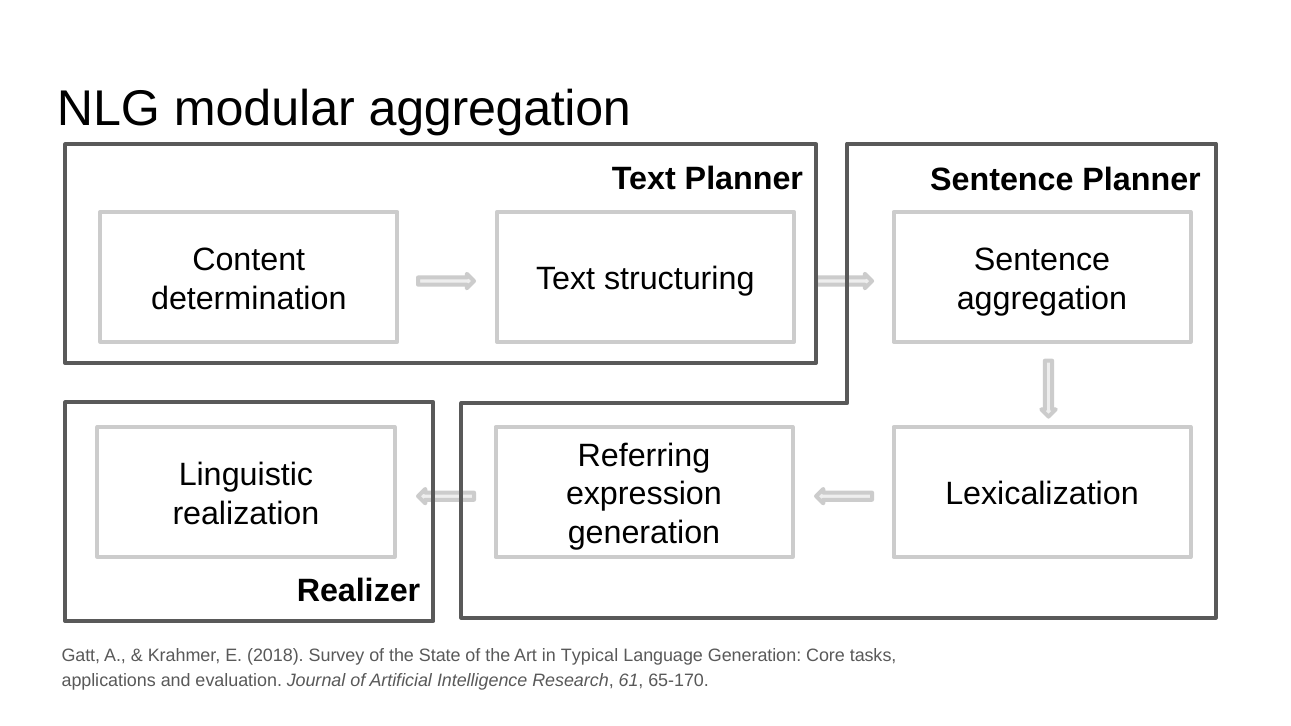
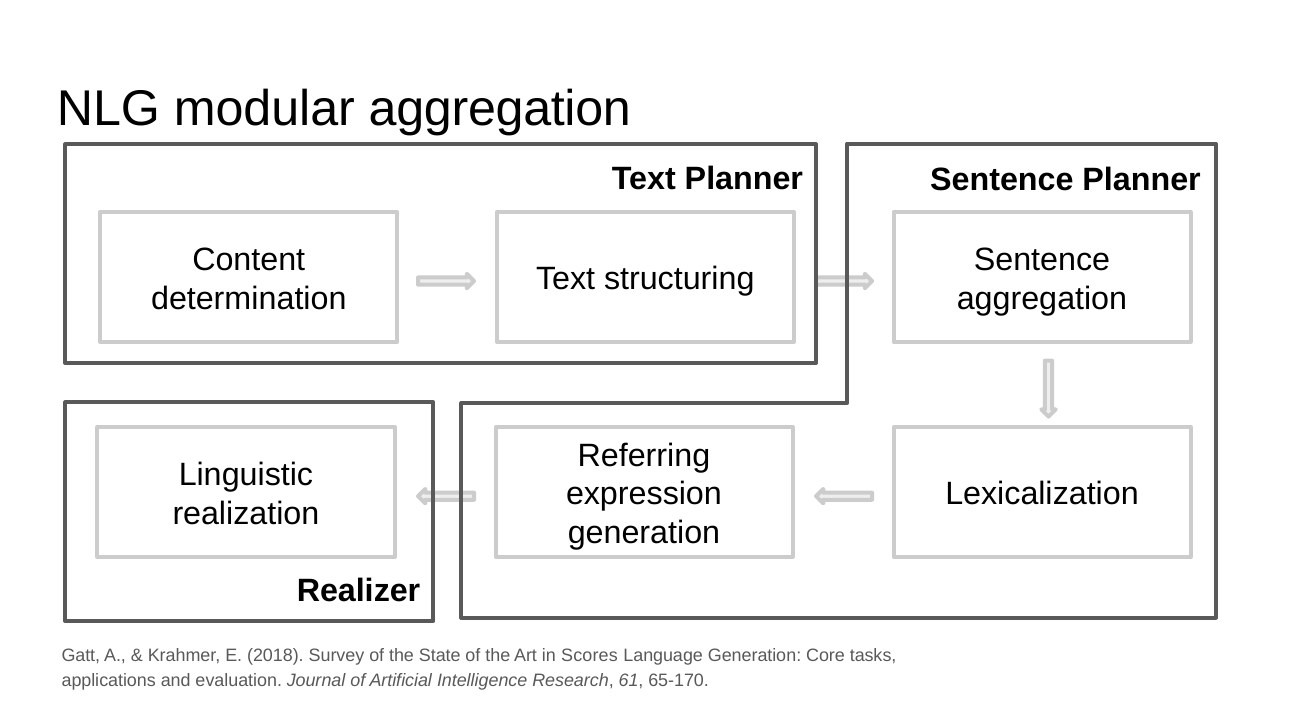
Typical: Typical -> Scores
